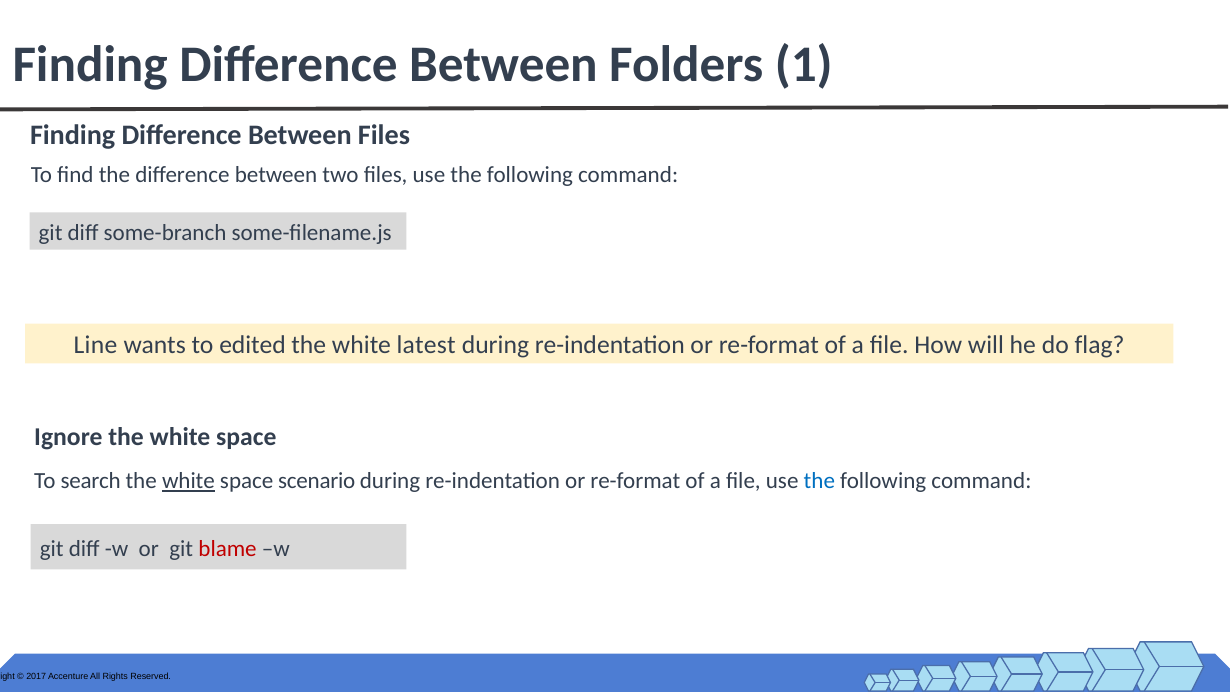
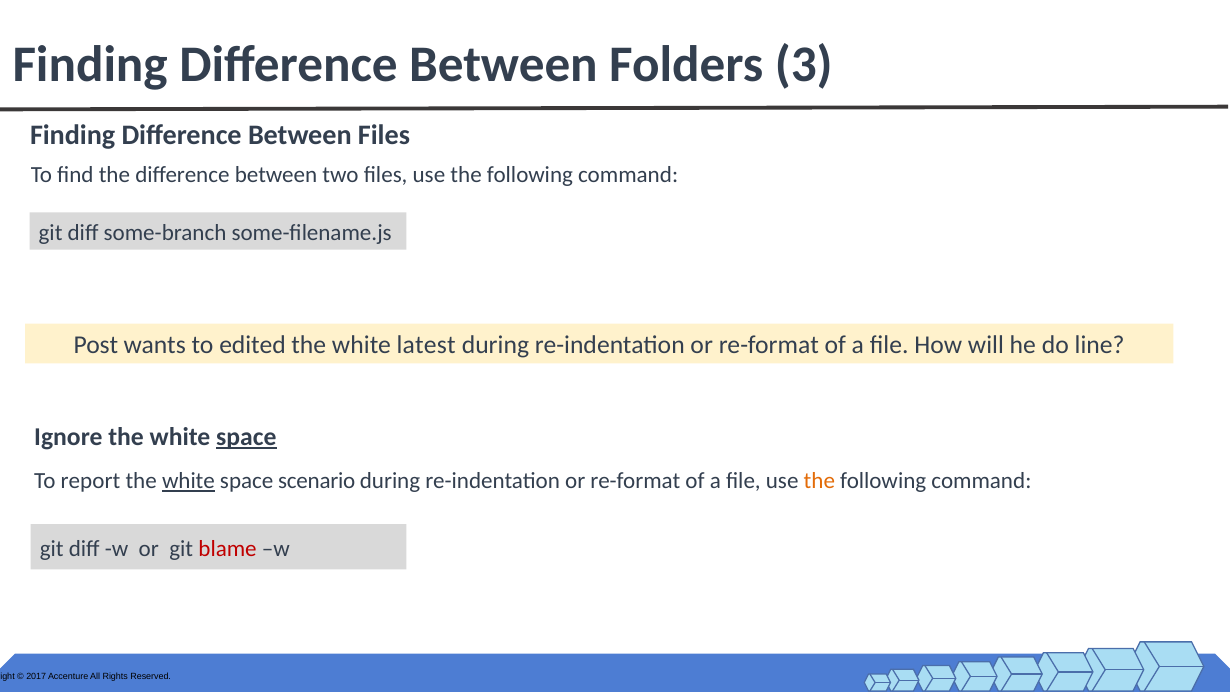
1: 1 -> 3
Line: Line -> Post
flag: flag -> line
space at (246, 437) underline: none -> present
search: search -> report
the at (819, 481) colour: blue -> orange
